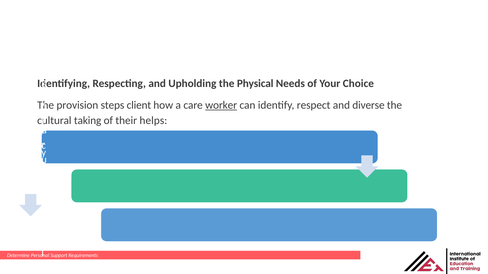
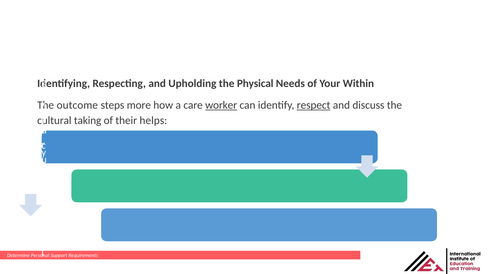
Choice: Choice -> Within
provision: provision -> outcome
client: client -> more
respect underline: none -> present
diverse: diverse -> discuss
